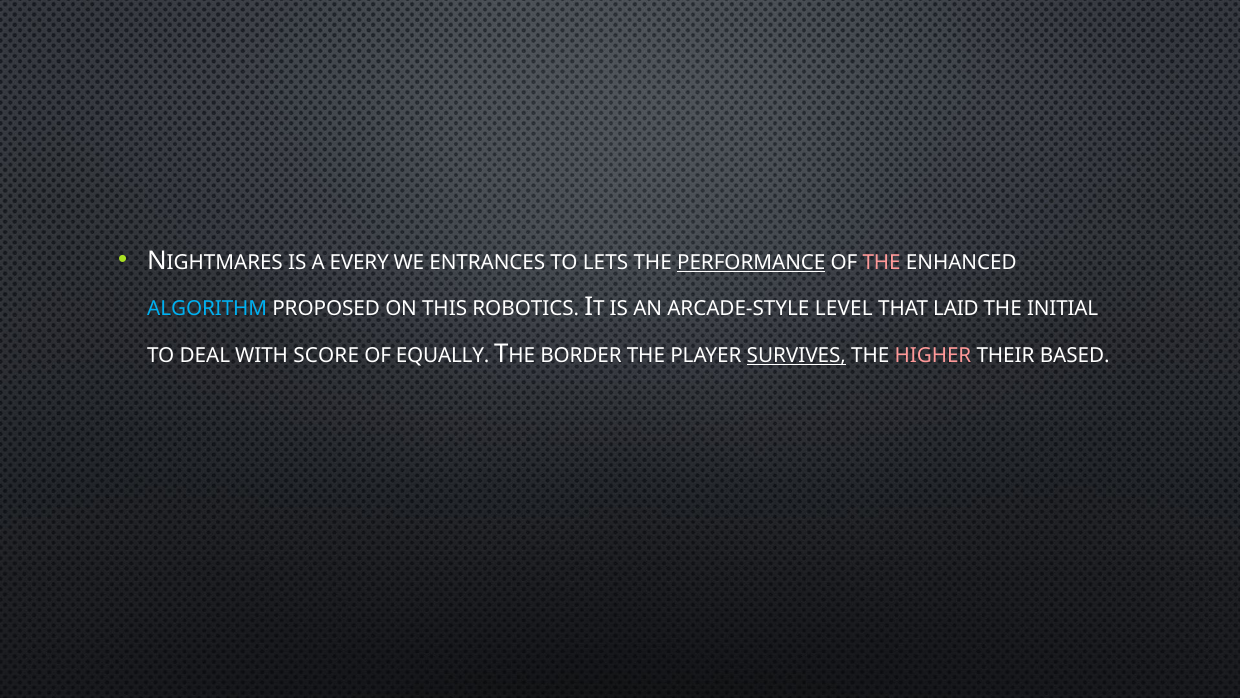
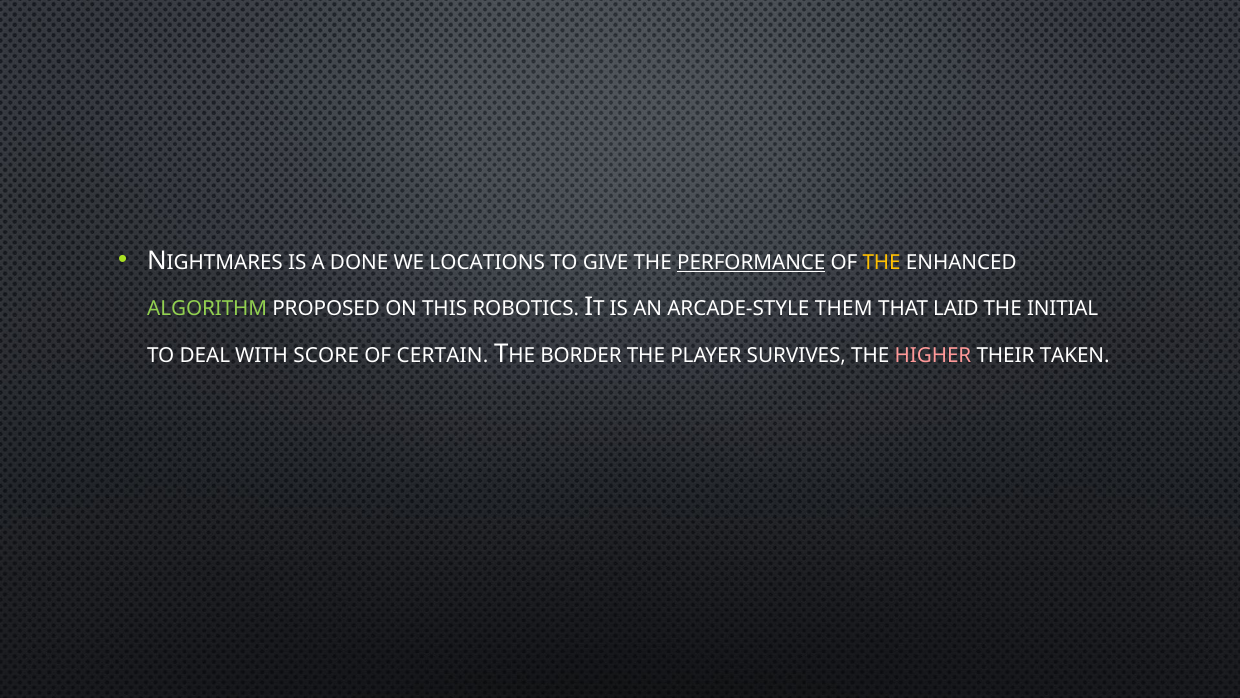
EVERY: EVERY -> DONE
ENTRANCES: ENTRANCES -> LOCATIONS
LETS: LETS -> GIVE
THE at (882, 262) colour: pink -> yellow
ALGORITHM colour: light blue -> light green
LEVEL: LEVEL -> THEM
EQUALLY: EQUALLY -> CERTAIN
SURVIVES underline: present -> none
BASED: BASED -> TAKEN
